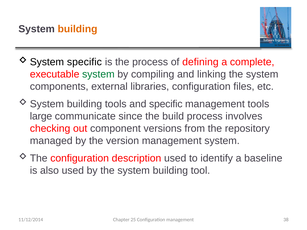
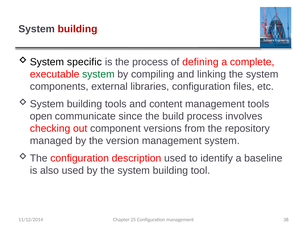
building at (78, 29) colour: orange -> red
and specific: specific -> content
large: large -> open
